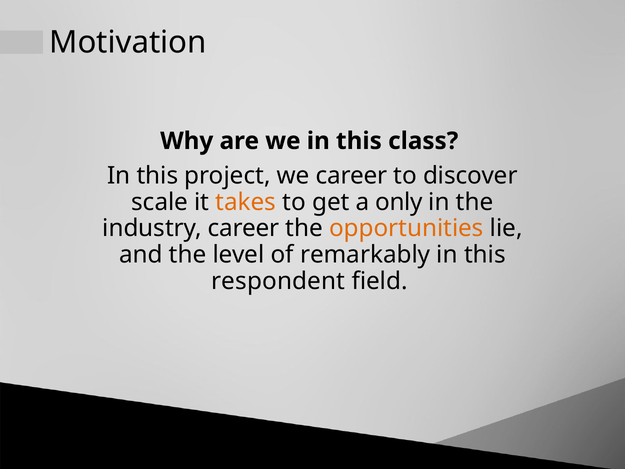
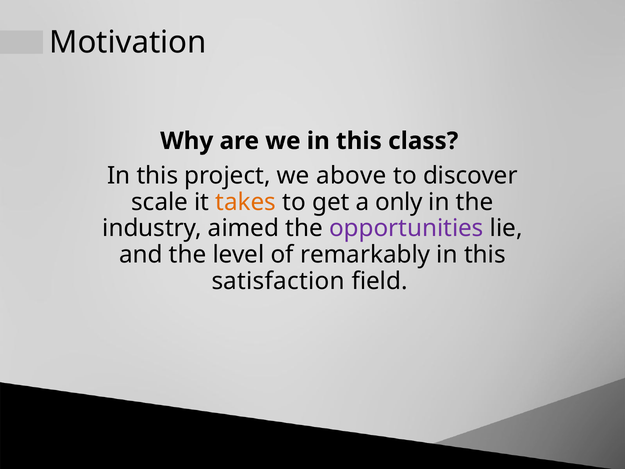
we career: career -> above
industry career: career -> aimed
opportunities colour: orange -> purple
respondent: respondent -> satisfaction
